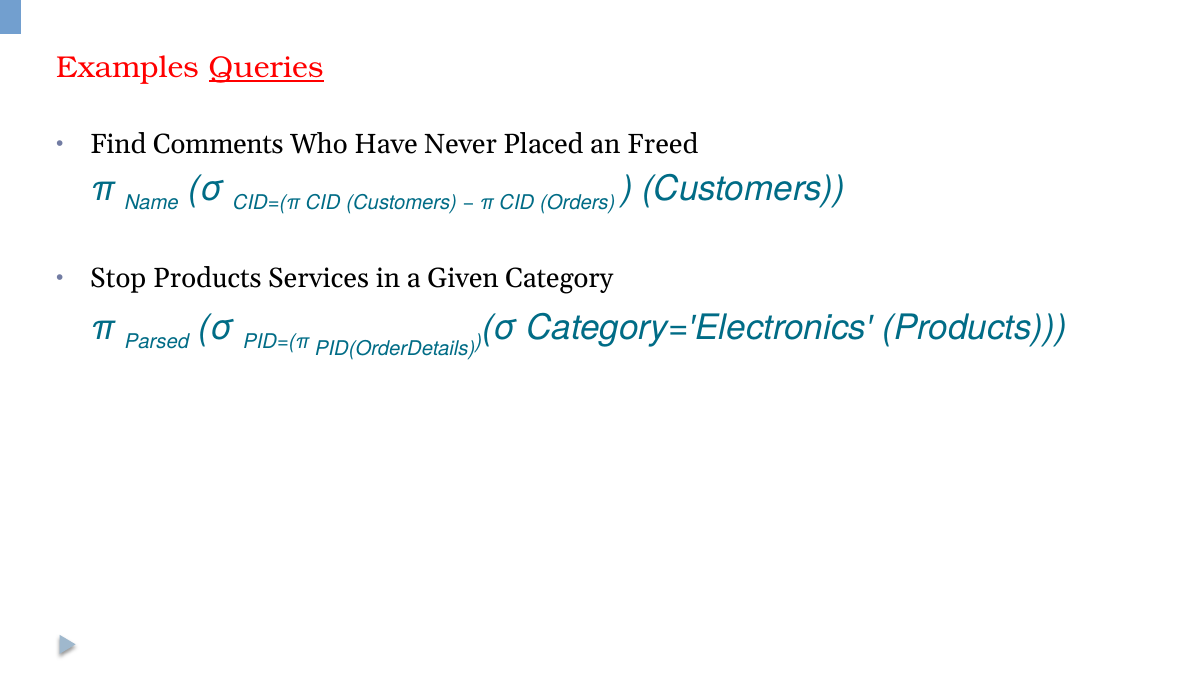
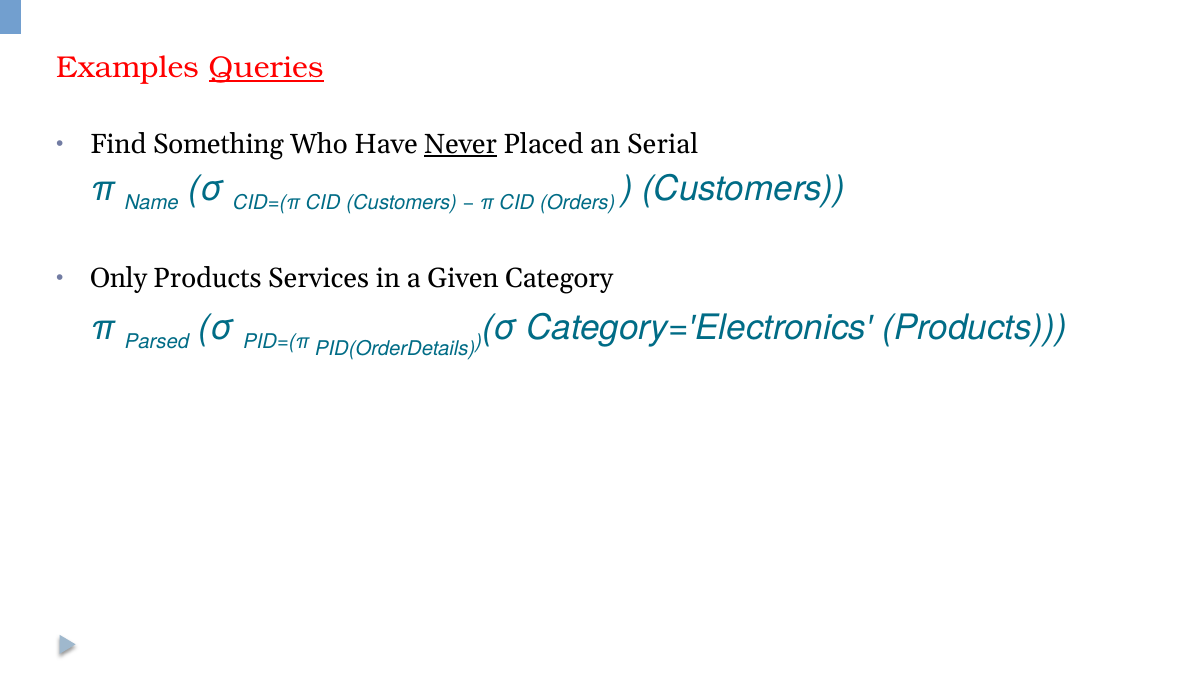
Comments: Comments -> Something
Never underline: none -> present
Freed: Freed -> Serial
Stop: Stop -> Only
